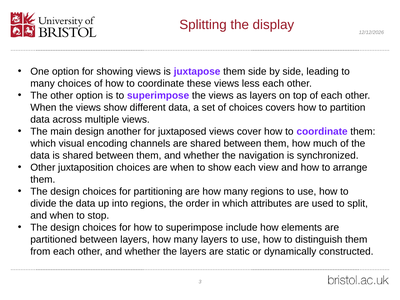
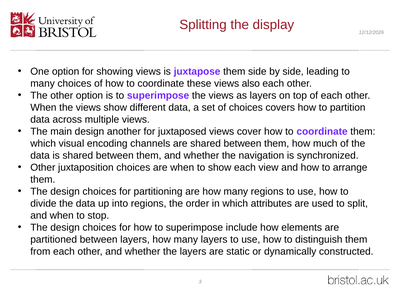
less: less -> also
